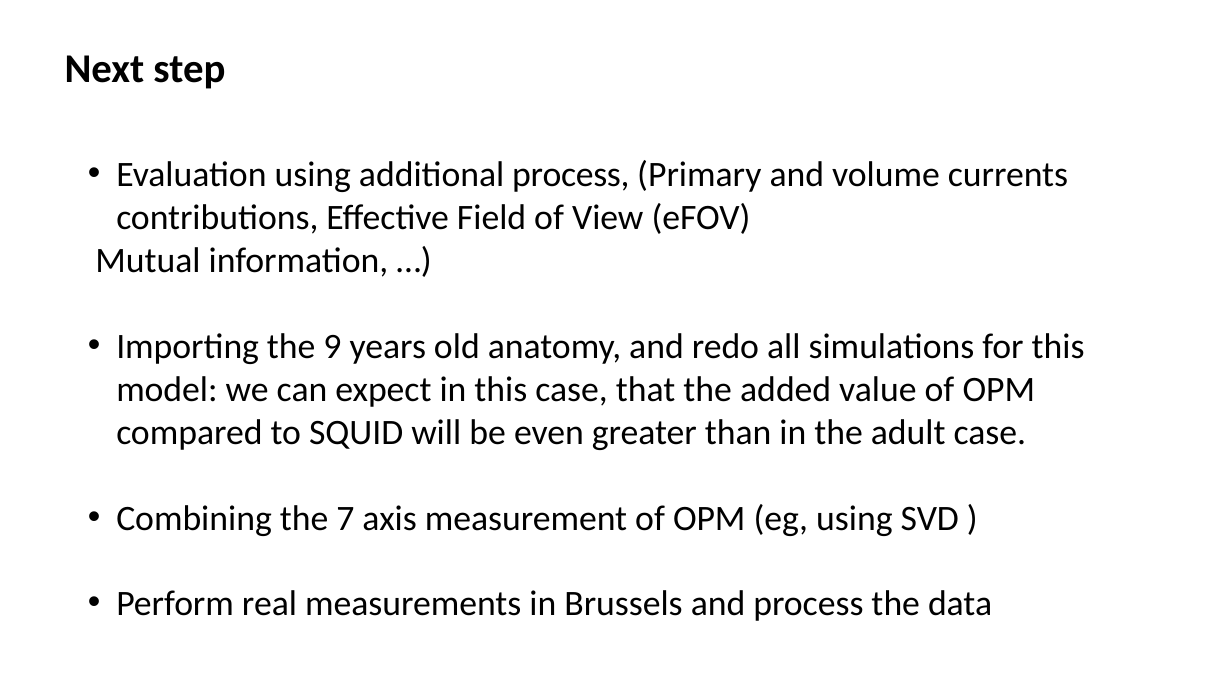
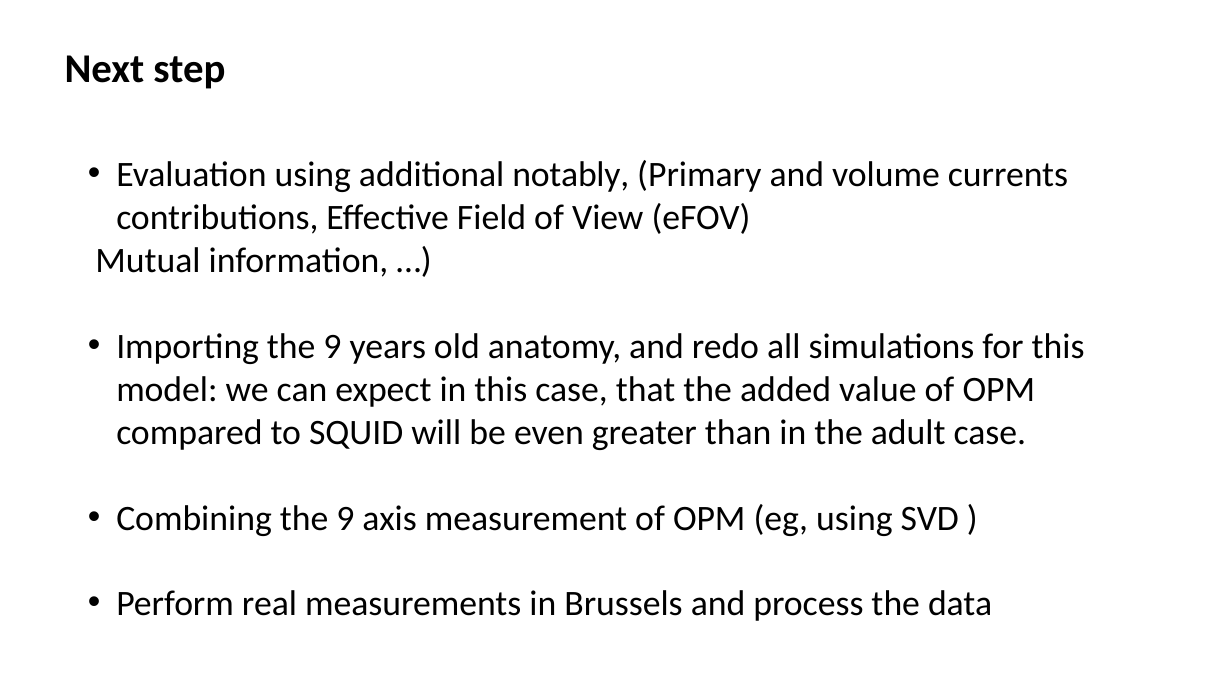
additional process: process -> notably
Combining the 7: 7 -> 9
